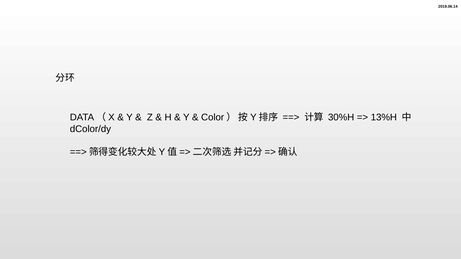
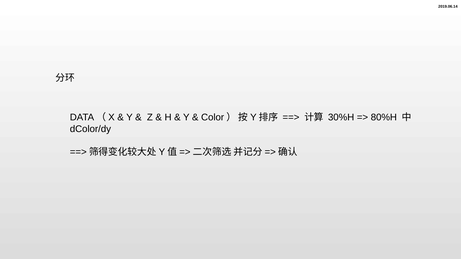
13%H: 13%H -> 80%H
